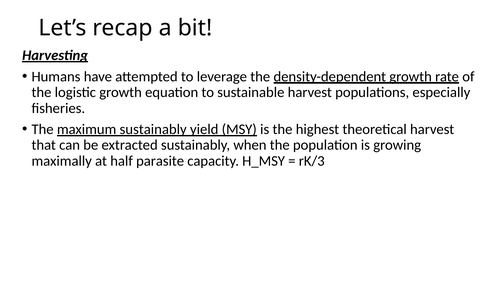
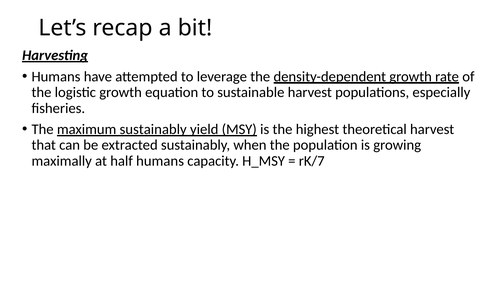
half parasite: parasite -> humans
rK/3: rK/3 -> rK/7
